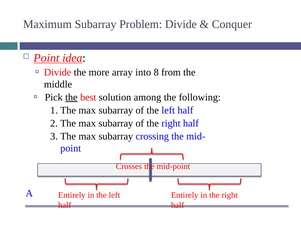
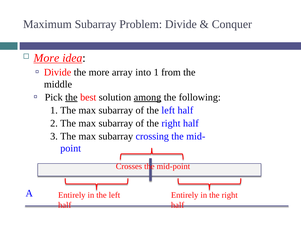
Point at (46, 58): Point -> More
8: 8 -> 1
among underline: none -> present
